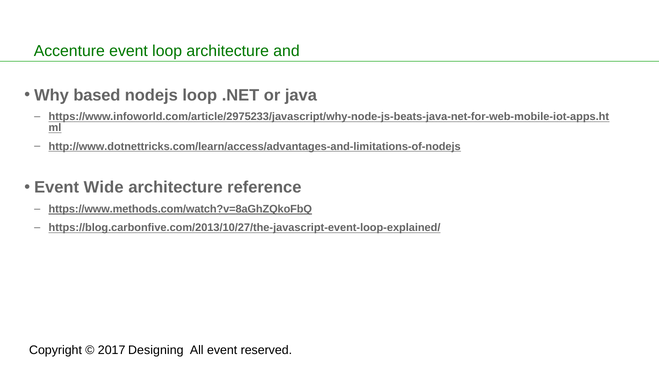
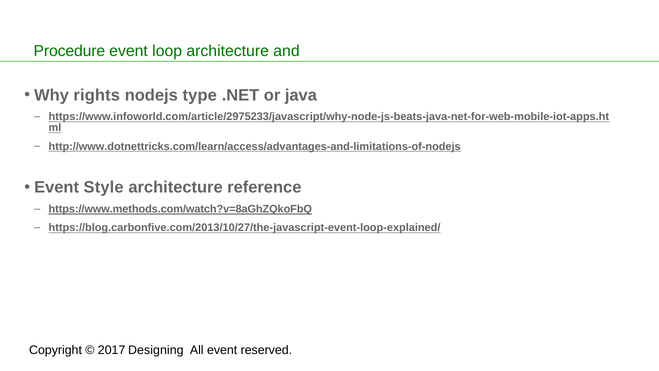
Accenture: Accenture -> Procedure
based: based -> rights
nodejs loop: loop -> type
Wide: Wide -> Style
